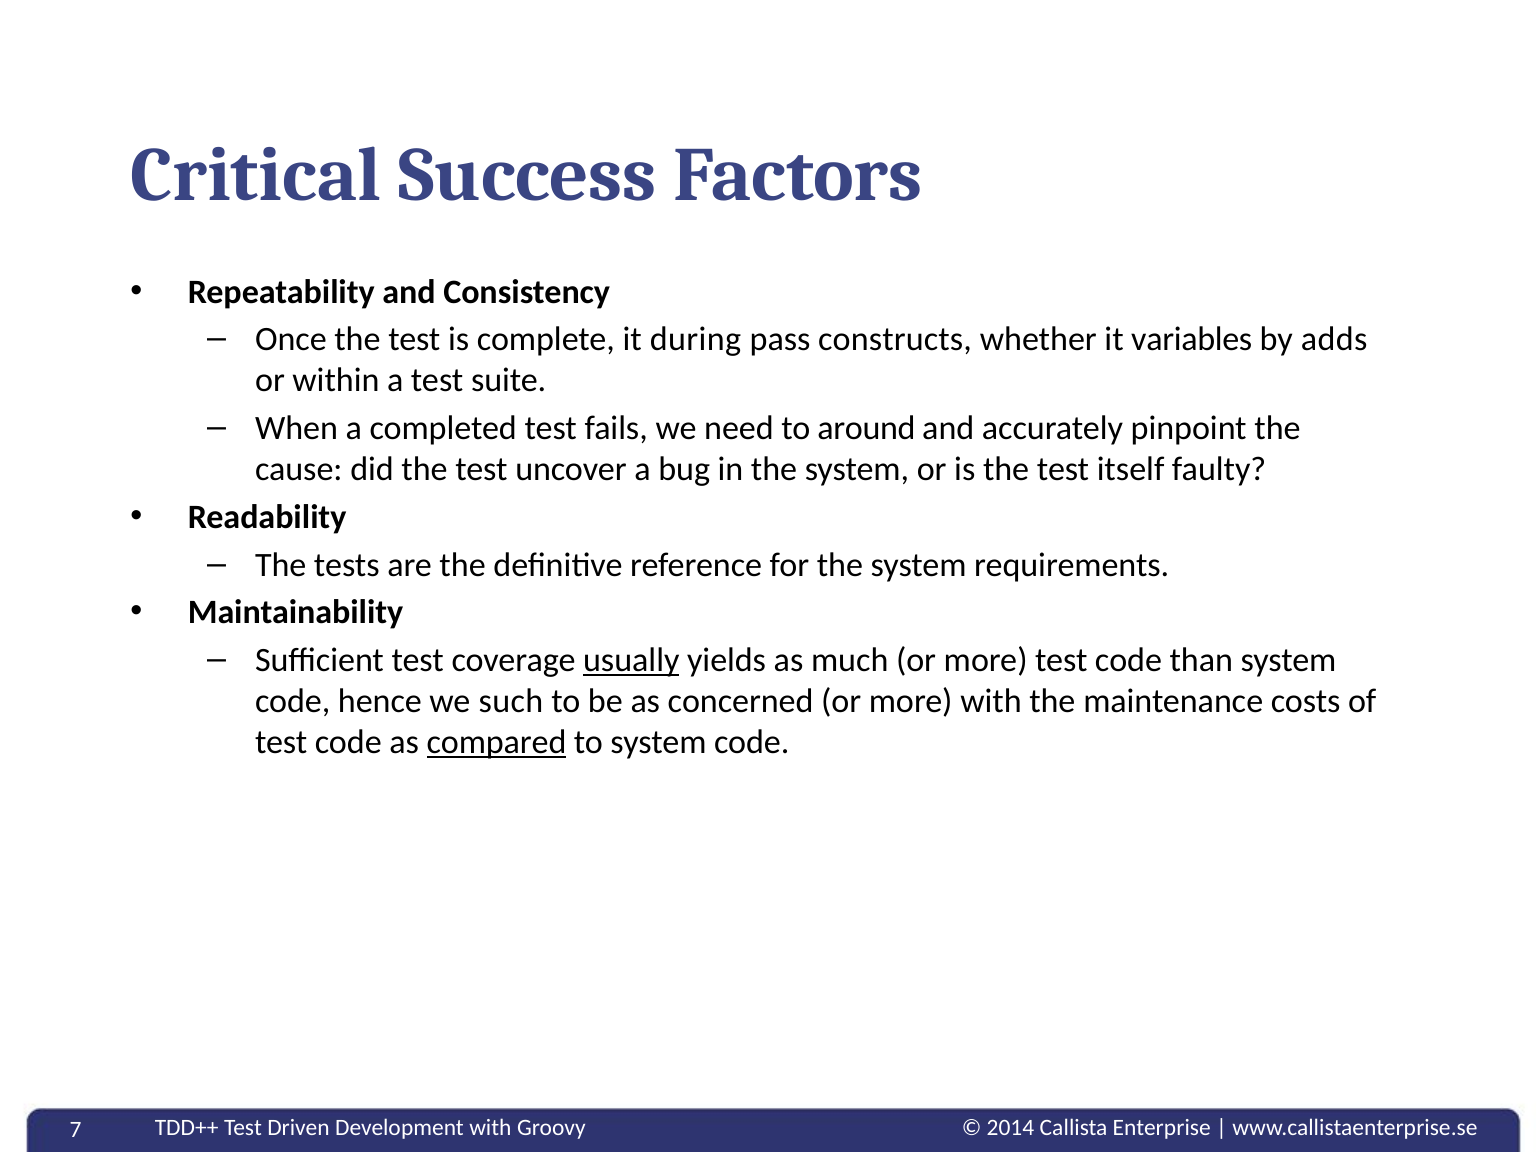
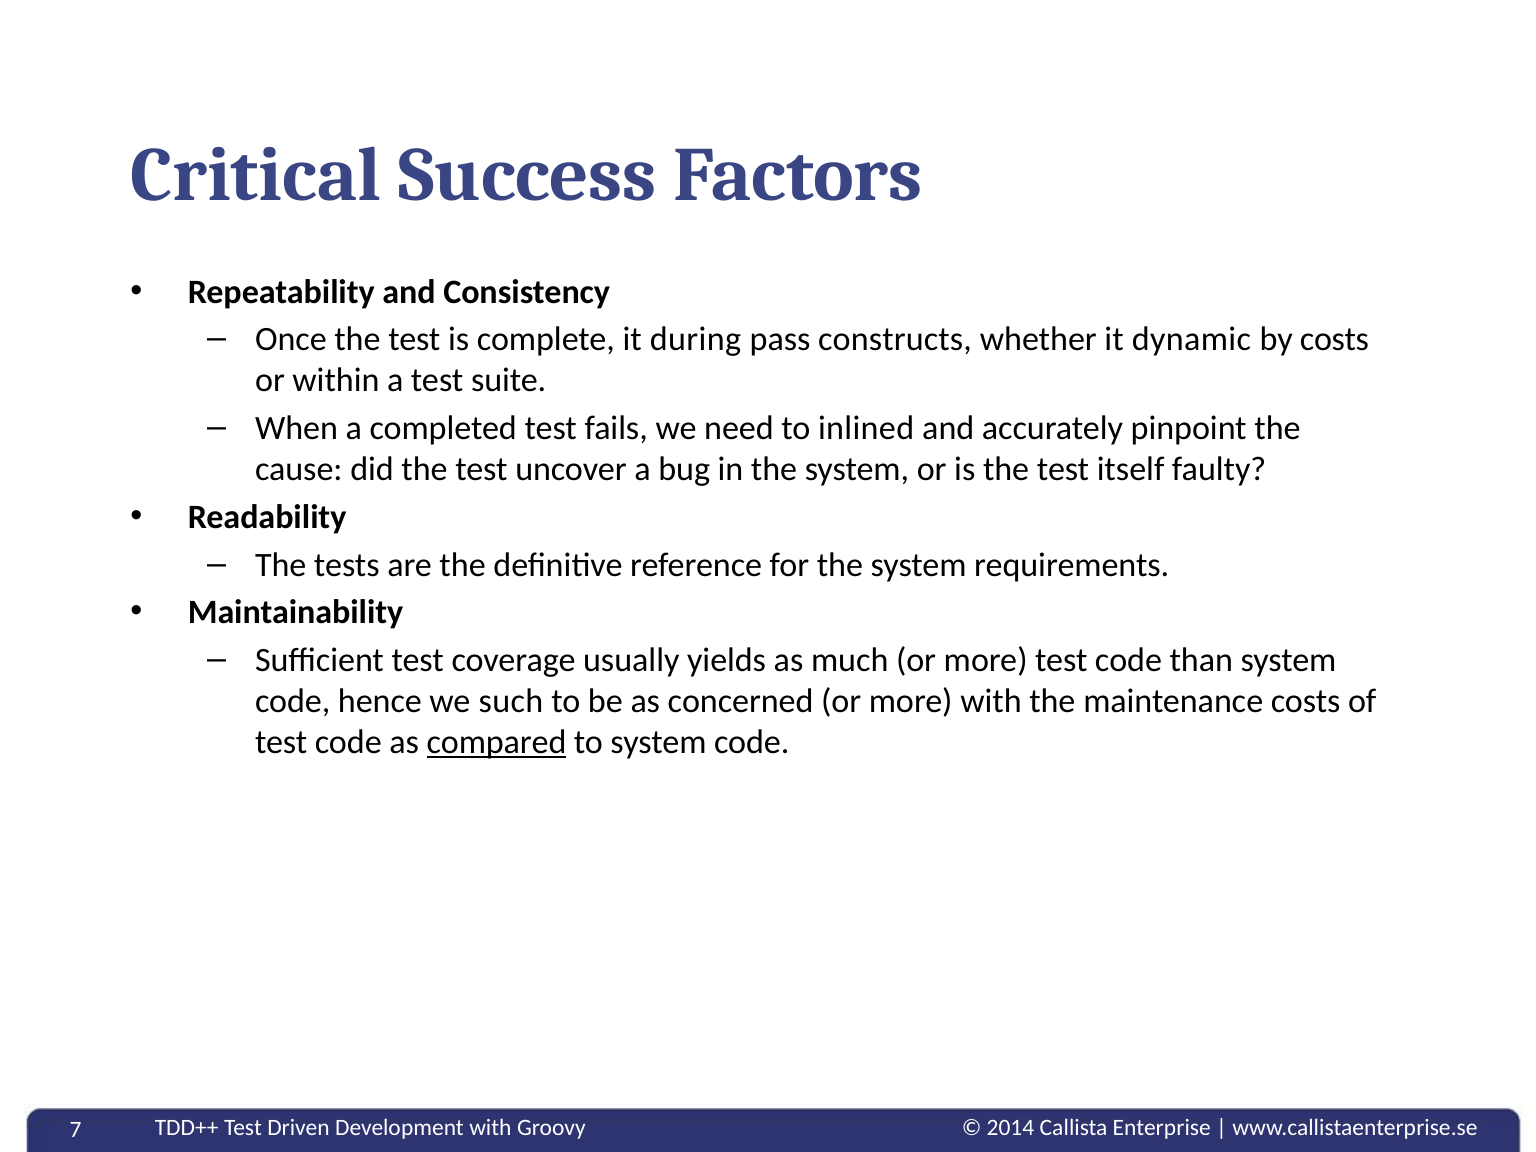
variables: variables -> dynamic
by adds: adds -> costs
around: around -> inlined
usually underline: present -> none
